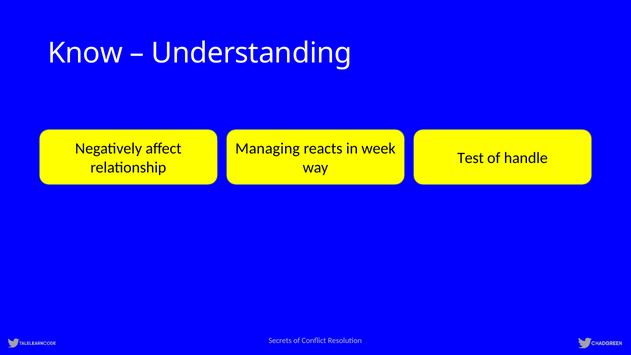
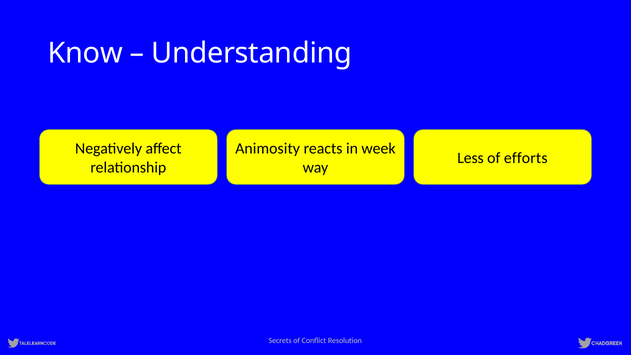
Managing: Managing -> Animosity
Test: Test -> Less
handle: handle -> efforts
